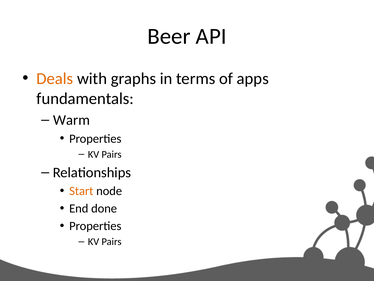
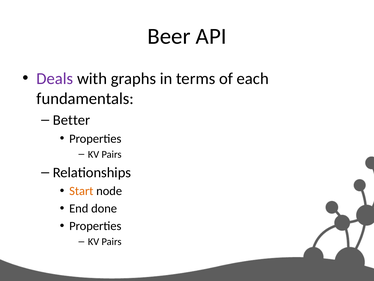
Deals colour: orange -> purple
apps: apps -> each
Warm: Warm -> Better
